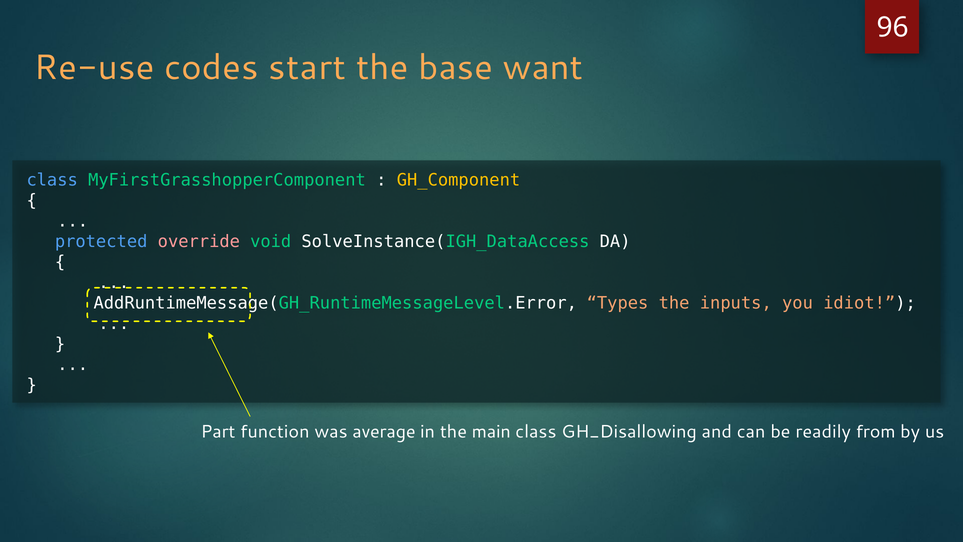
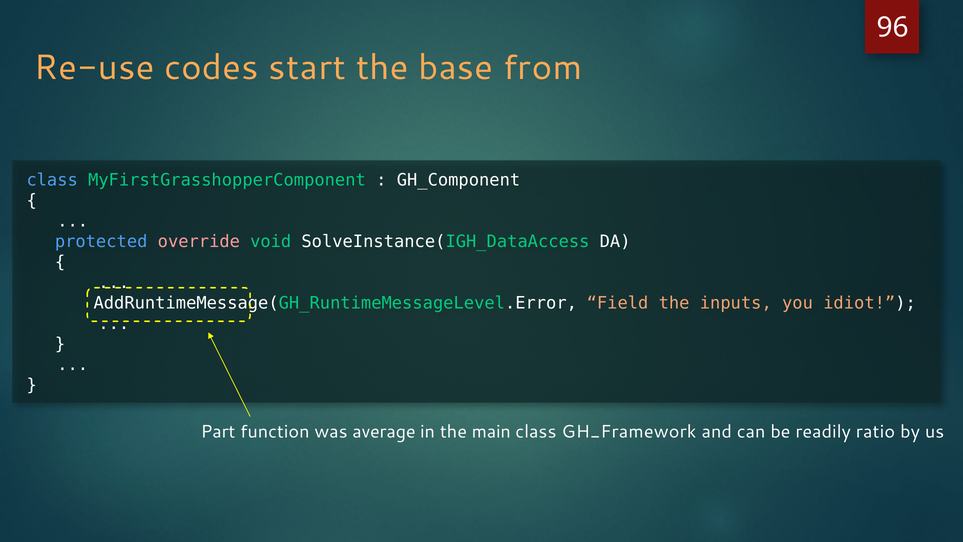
want: want -> from
GH_Component colour: yellow -> white
Types: Types -> Field
GH_Disallowing: GH_Disallowing -> GH_Framework
from: from -> ratio
